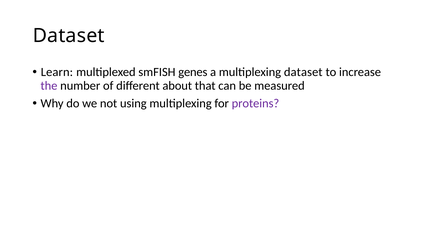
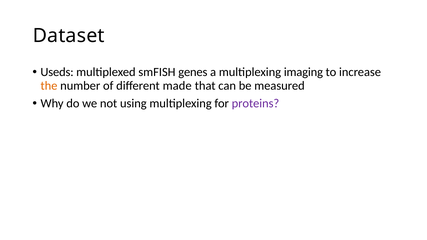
Learn: Learn -> Useds
multiplexing dataset: dataset -> imaging
the colour: purple -> orange
about: about -> made
